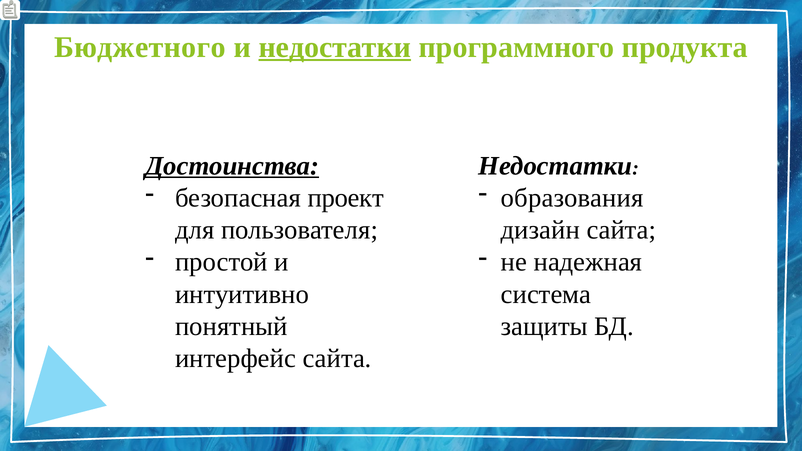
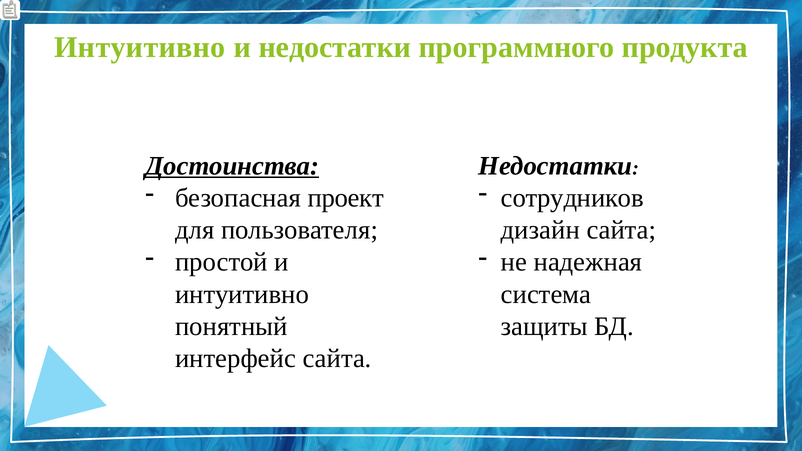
Бюджетного at (140, 47): Бюджетного -> Интуитивно
недостатки at (335, 47) underline: present -> none
образования: образования -> сотрудников
